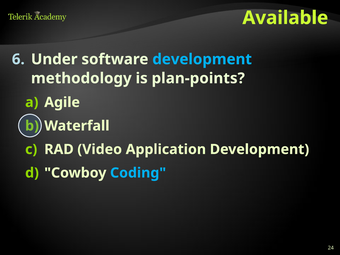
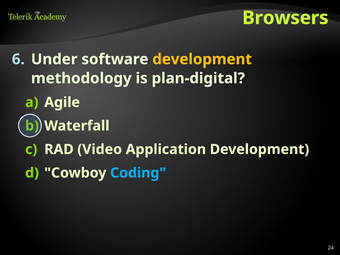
Available: Available -> Browsers
development at (202, 59) colour: light blue -> yellow
plan-points: plan-points -> plan-digital
